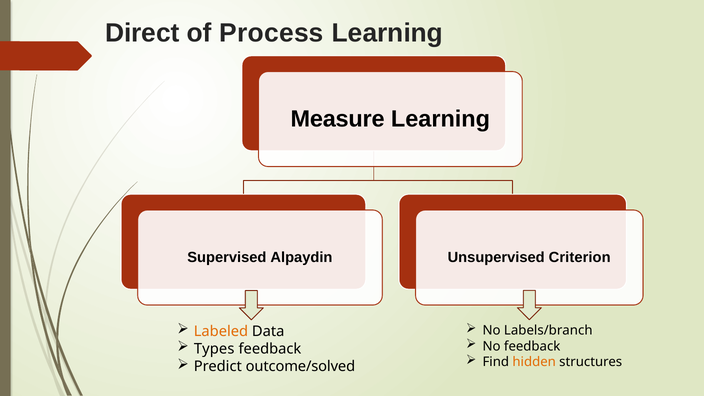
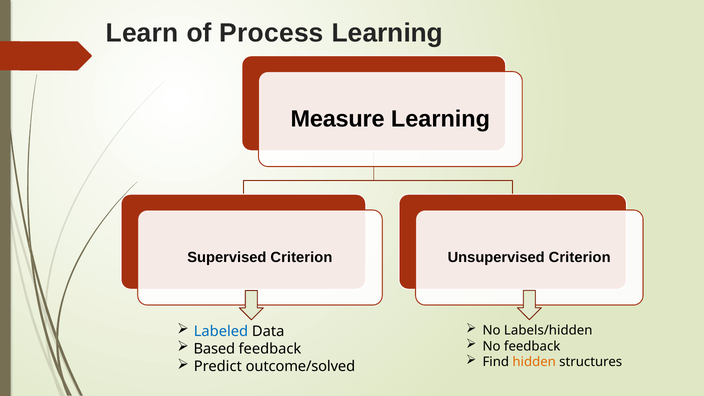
Direct: Direct -> Learn
Alpaydin at (301, 257): Alpaydin -> Criterion
Labels/branch: Labels/branch -> Labels/hidden
Labeled colour: orange -> blue
Types: Types -> Based
